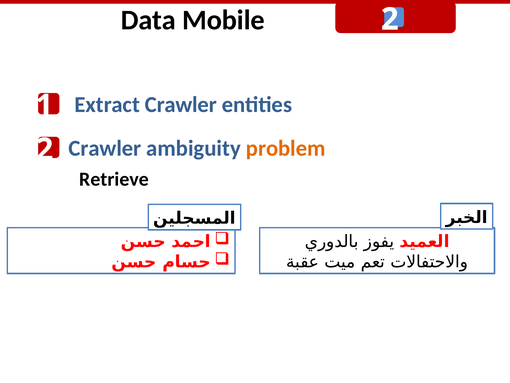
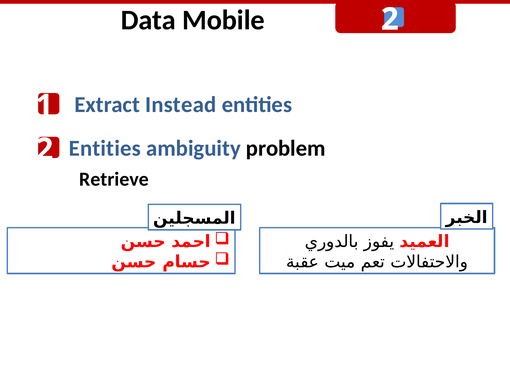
Extract Crawler: Crawler -> Instead
Crawler at (105, 148): Crawler -> Entities
problem colour: orange -> black
